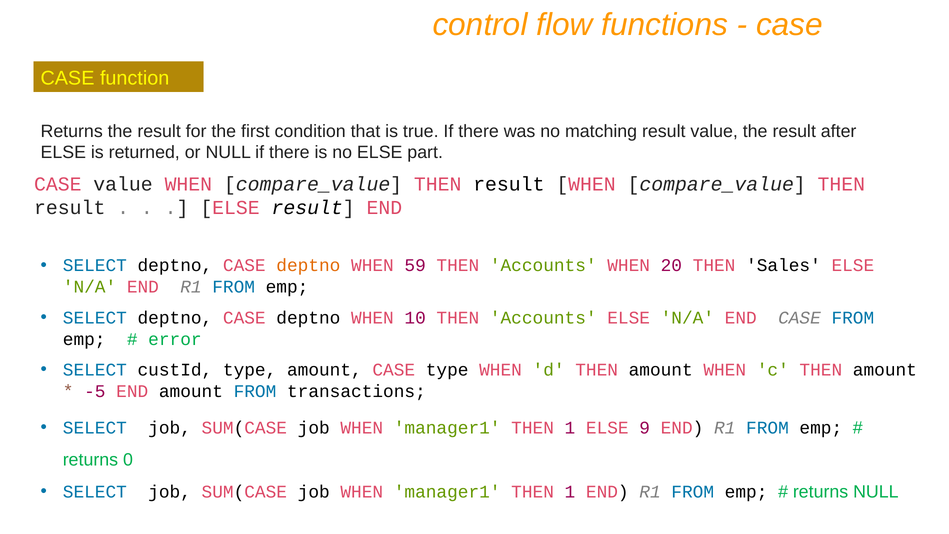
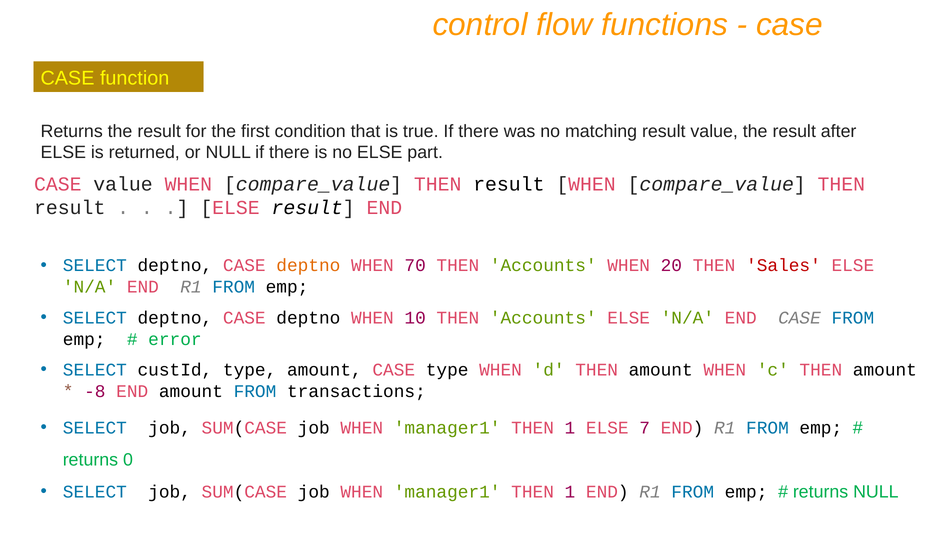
59: 59 -> 70
Sales colour: black -> red
-5: -5 -> -8
9: 9 -> 7
